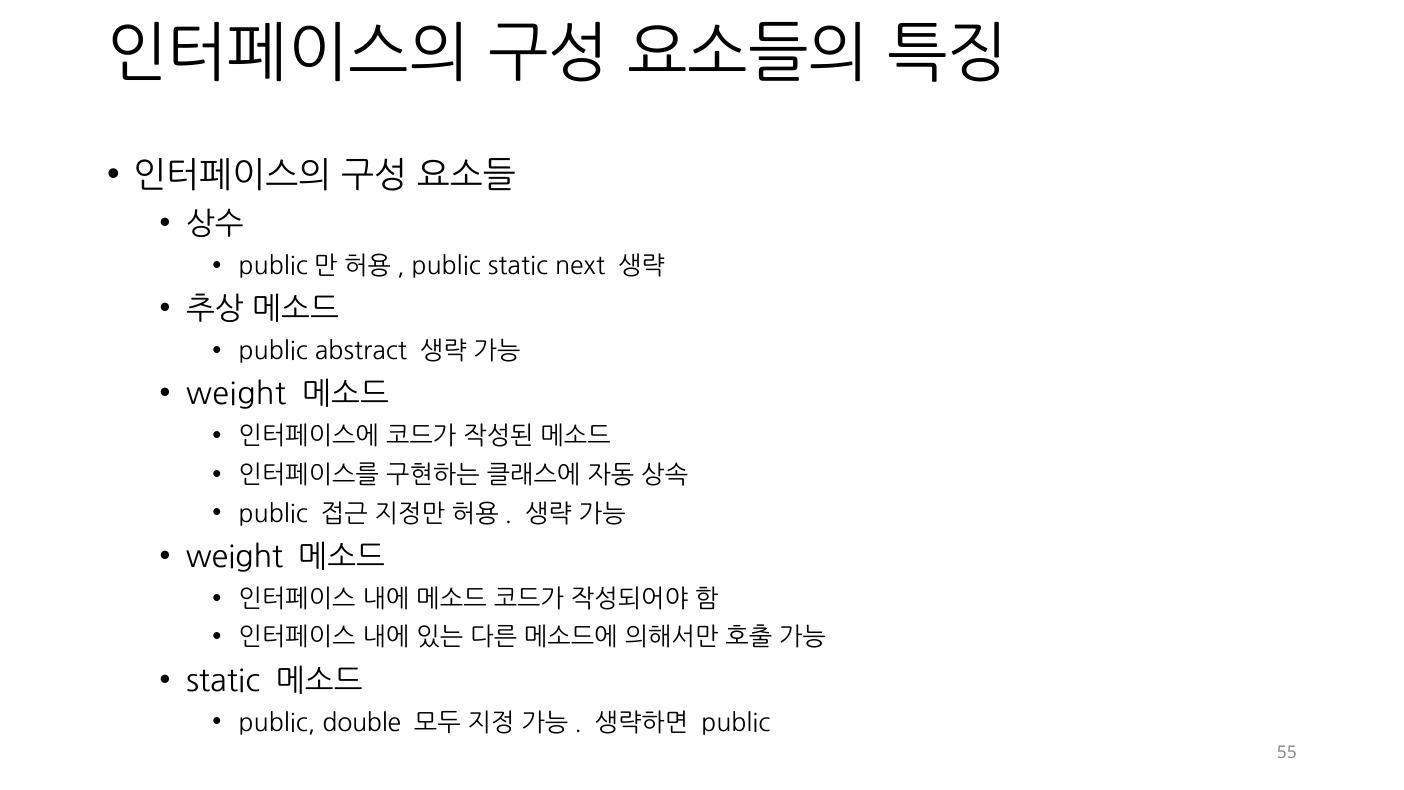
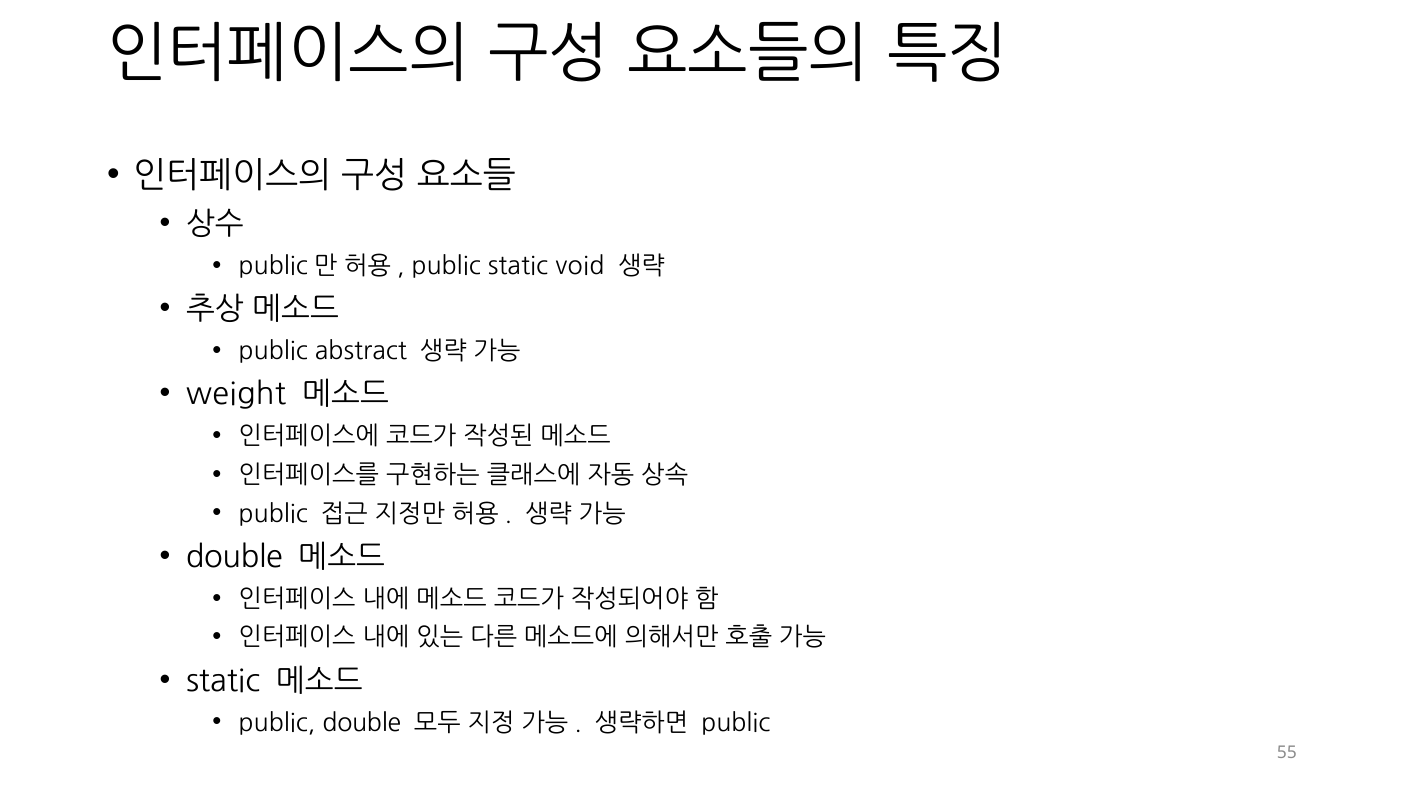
next: next -> void
weight at (234, 557): weight -> double
